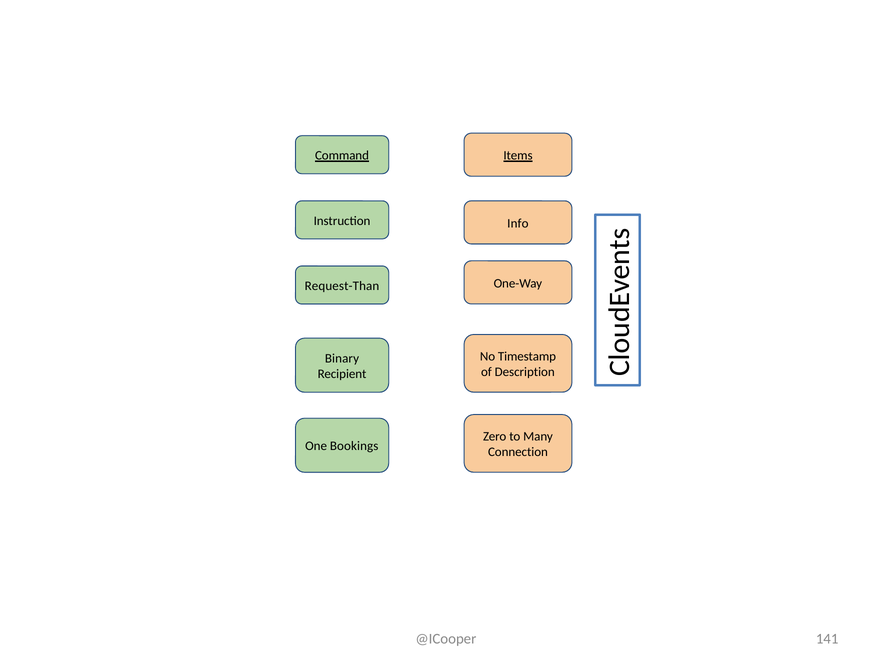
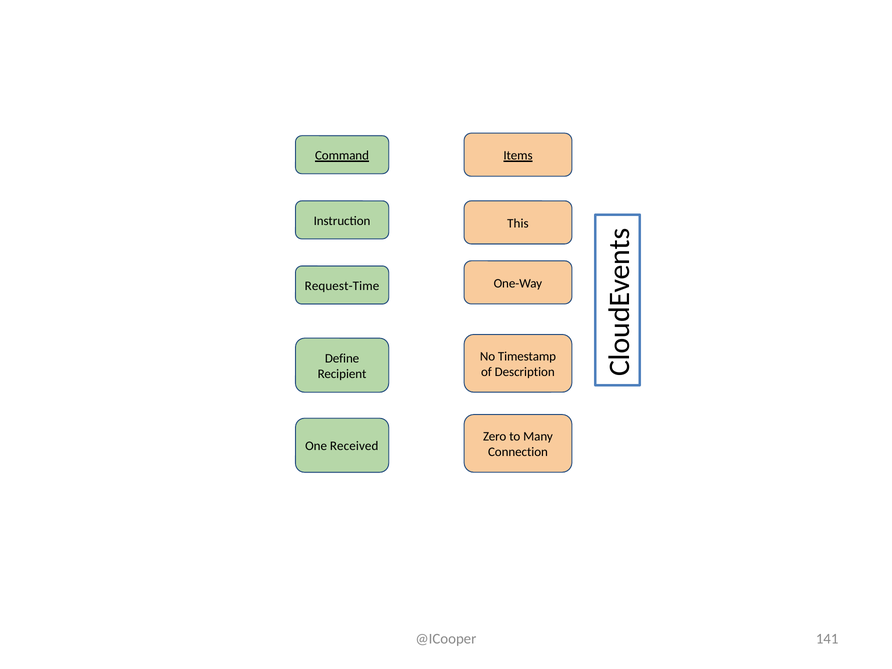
Info: Info -> This
Request-Than: Request-Than -> Request-Time
Binary: Binary -> Define
Bookings: Bookings -> Received
